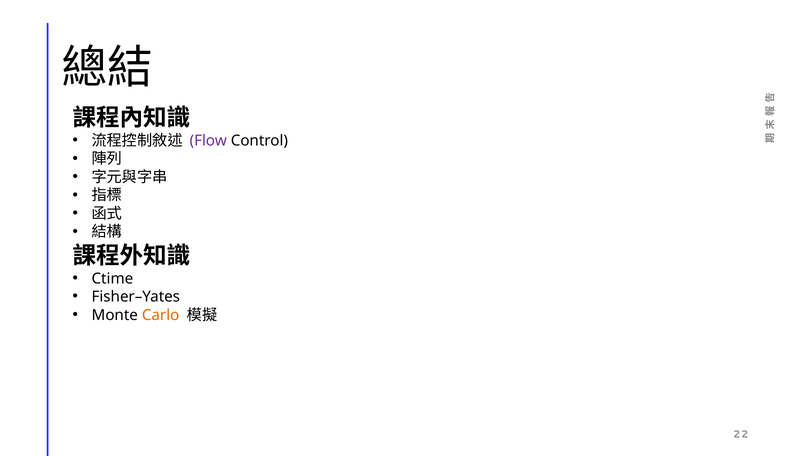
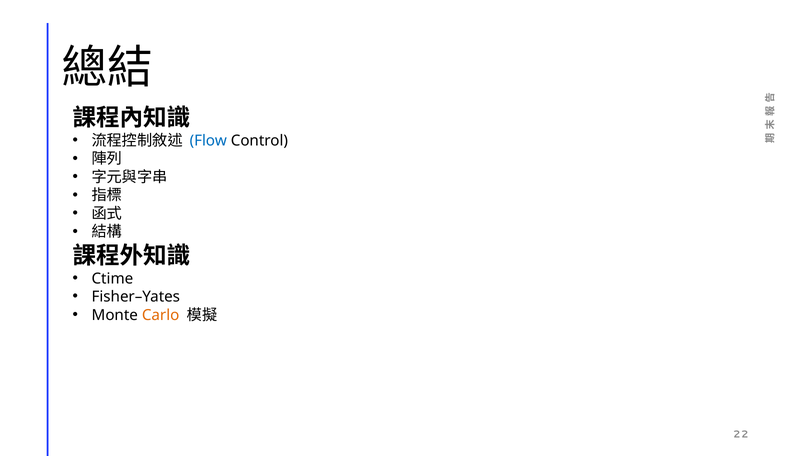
Flow colour: purple -> blue
